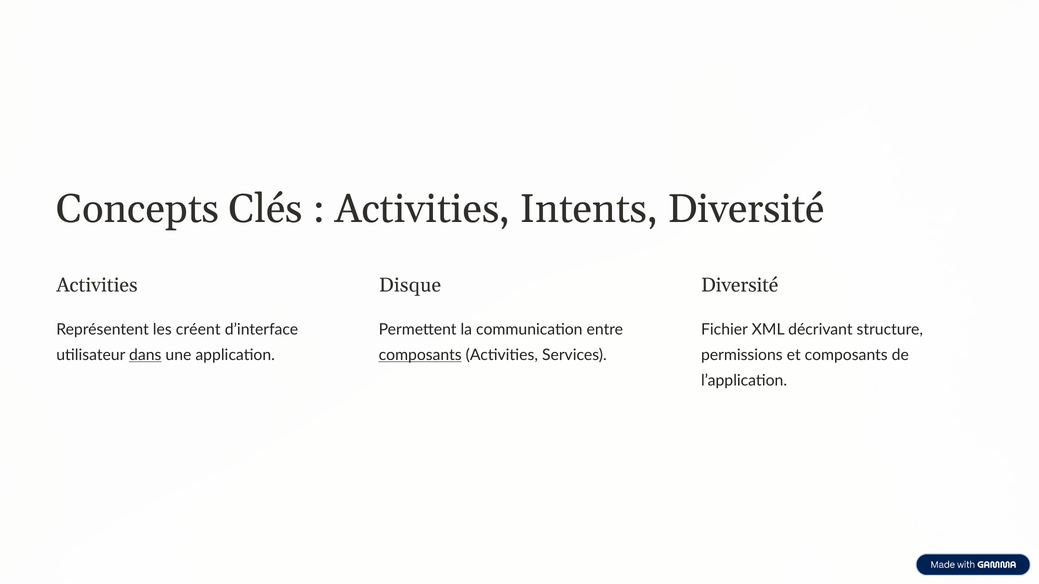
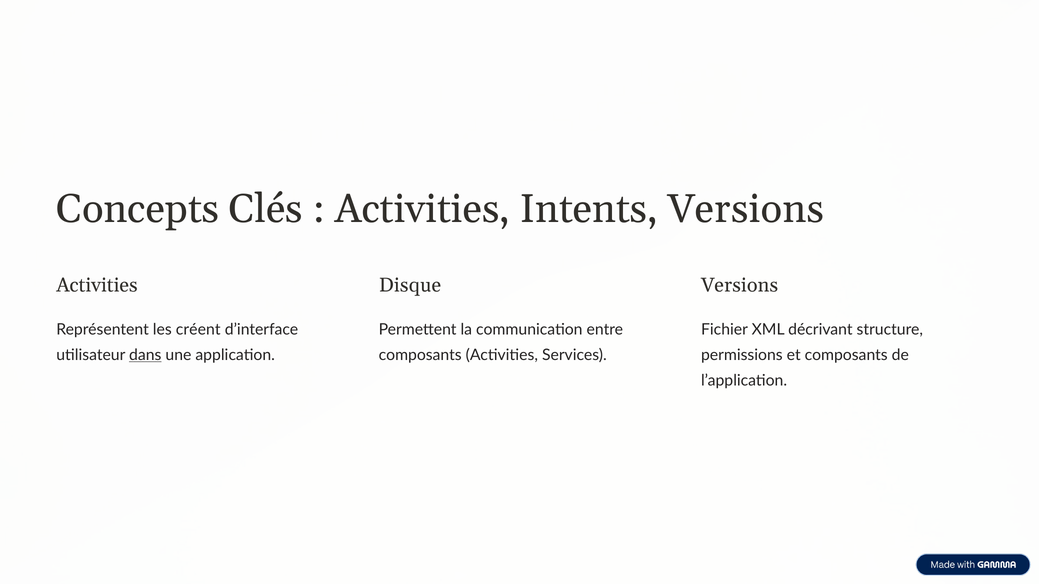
Intents Diversité: Diversité -> Versions
Diversité at (740, 285): Diversité -> Versions
composants at (420, 355) underline: present -> none
